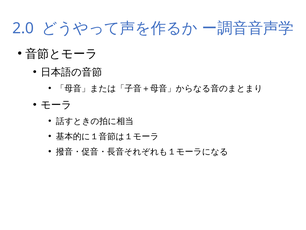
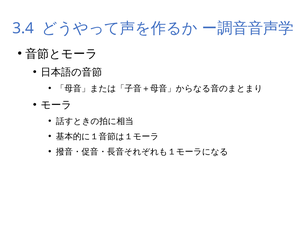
2.0: 2.0 -> 3.4
